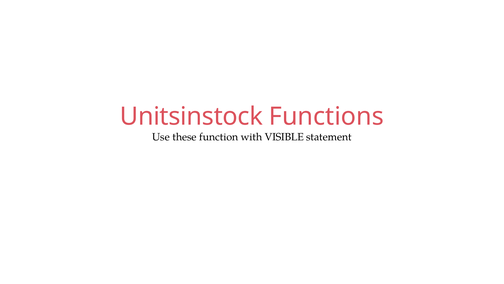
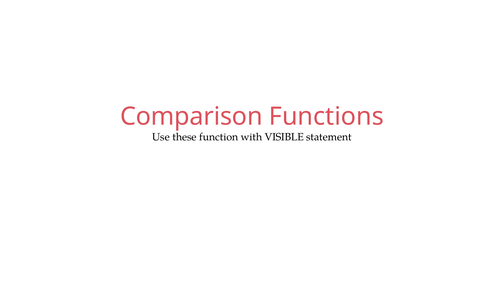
Unitsinstock: Unitsinstock -> Comparison
